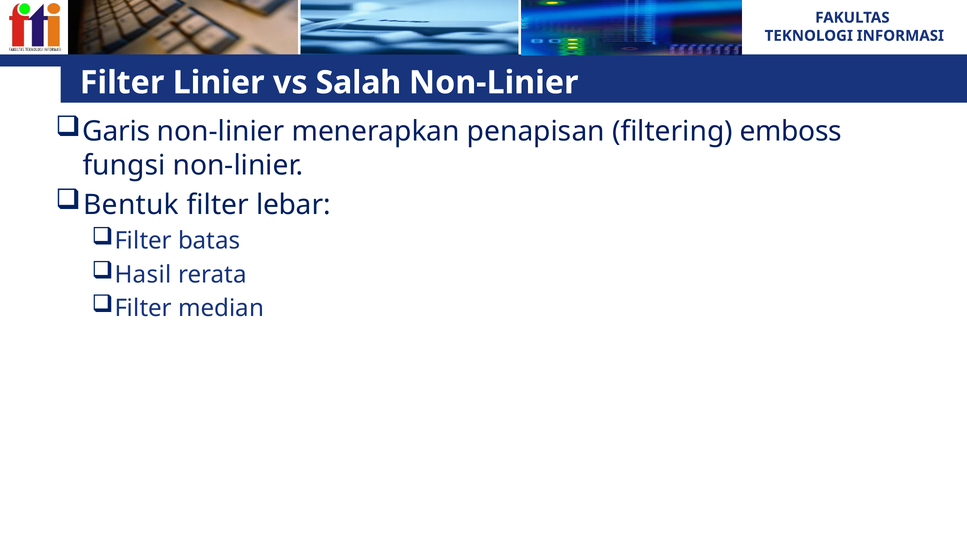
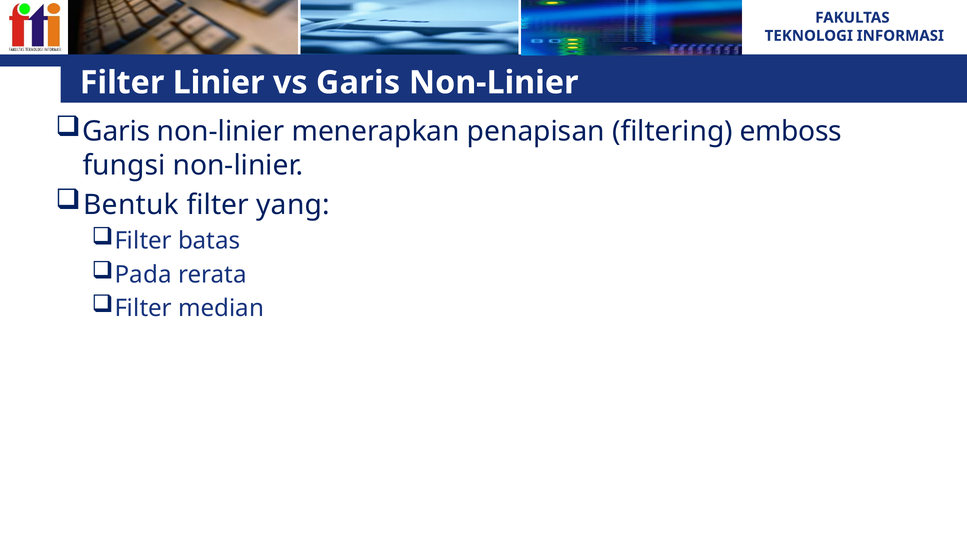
vs Salah: Salah -> Garis
lebar: lebar -> yang
Hasil: Hasil -> Pada
